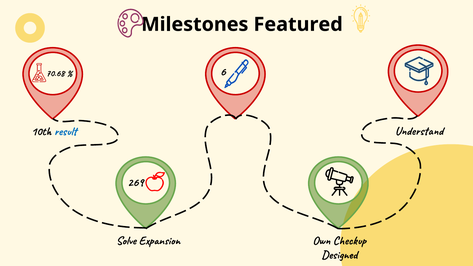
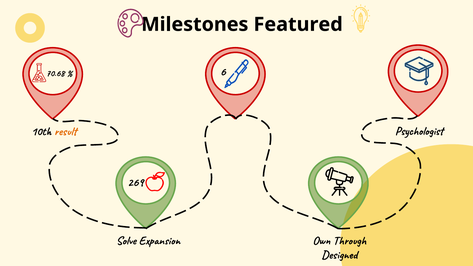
Understand: Understand -> Psychologist
result colour: blue -> orange
Checkup: Checkup -> Through
